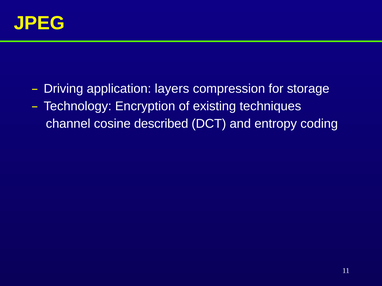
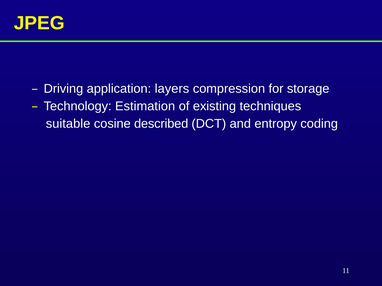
Encryption: Encryption -> Estimation
channel: channel -> suitable
